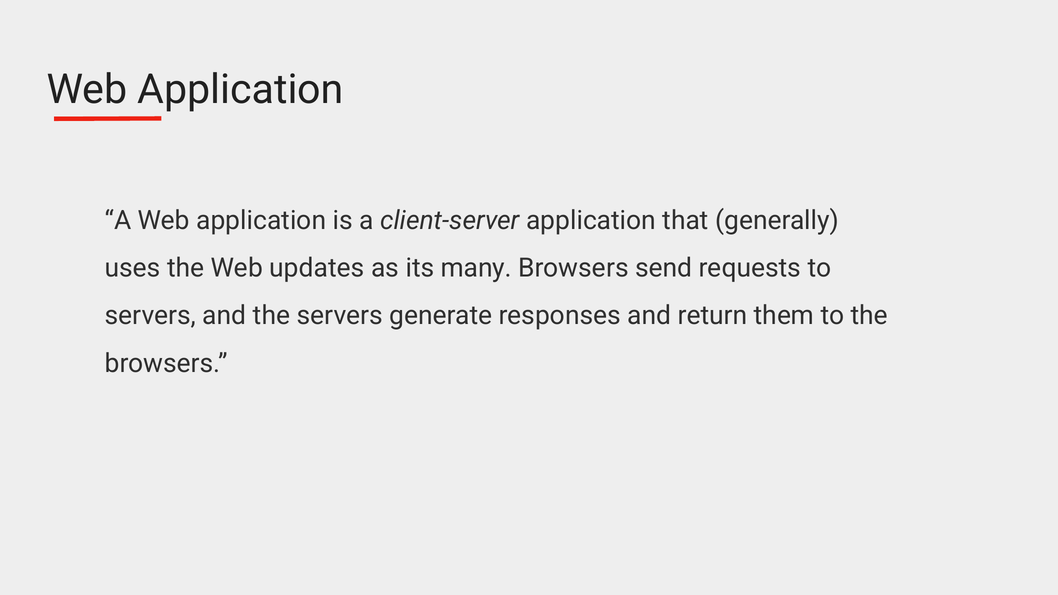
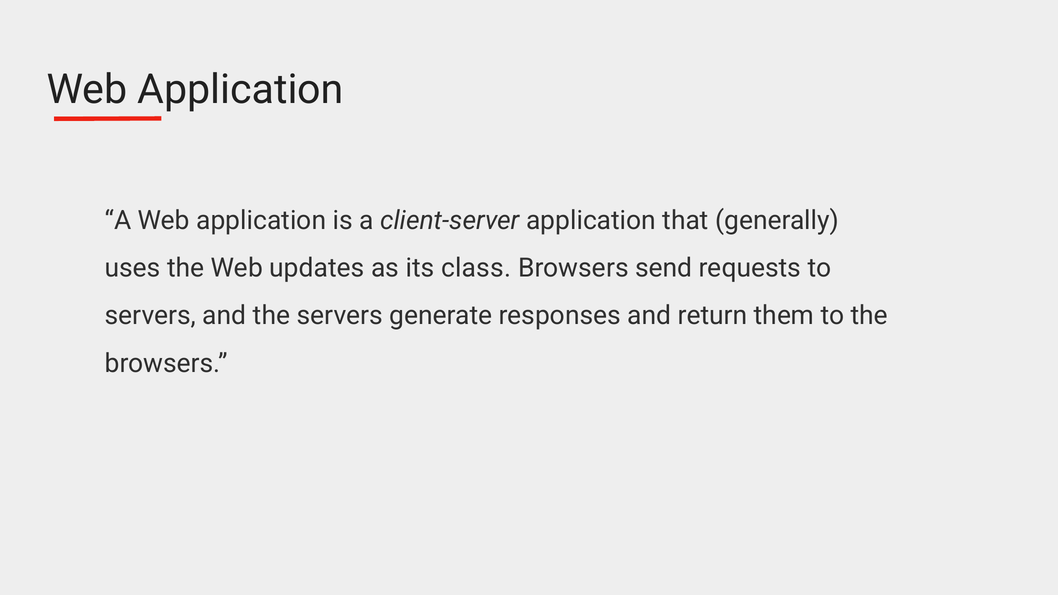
many: many -> class
